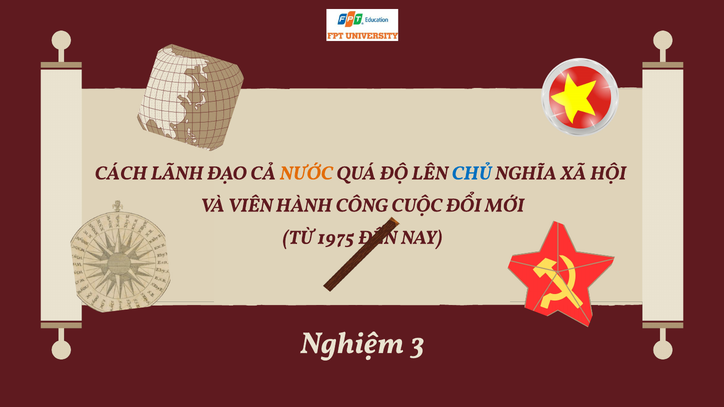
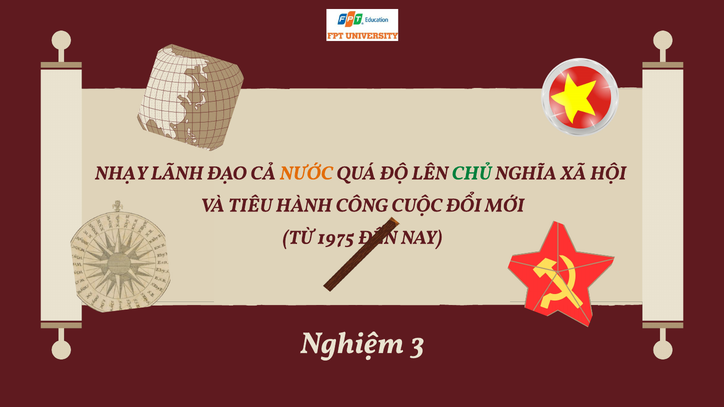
CÁCH: CÁCH -> NHẠY
CHỦ colour: blue -> green
VIÊN: VIÊN -> TIÊU
